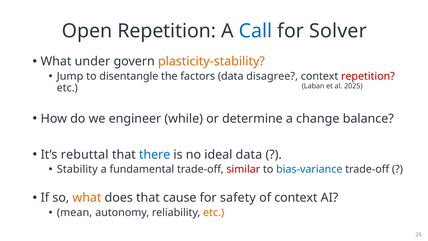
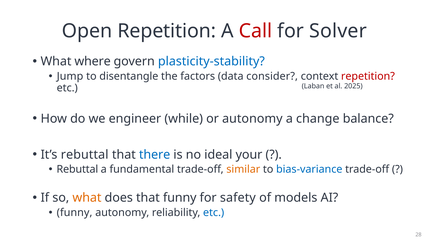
Call colour: blue -> red
under: under -> where
plasticity-stability colour: orange -> blue
disagree: disagree -> consider
or determine: determine -> autonomy
ideal data: data -> your
Stability at (77, 169): Stability -> Rebuttal
similar colour: red -> orange
that cause: cause -> funny
of context: context -> models
mean at (75, 212): mean -> funny
etc at (214, 212) colour: orange -> blue
